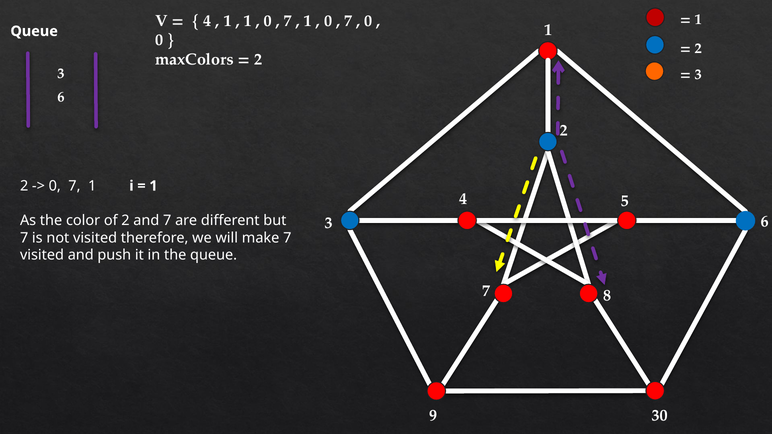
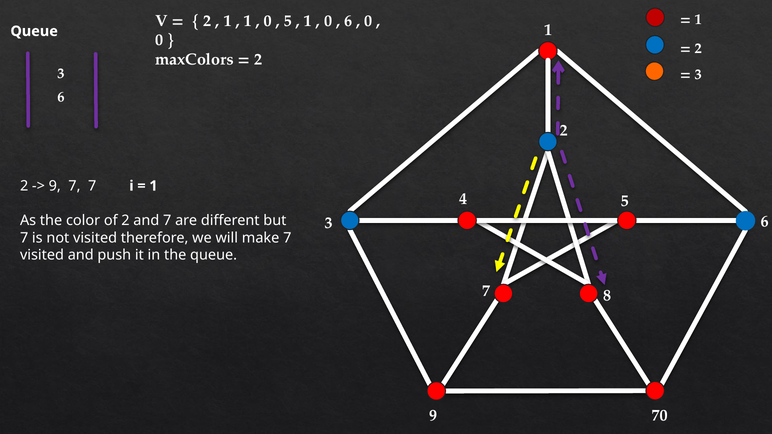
4 at (207, 21): 4 -> 2
7 at (288, 21): 7 -> 5
7 at (348, 21): 7 -> 6
0 at (55, 186): 0 -> 9
7 1: 1 -> 7
30: 30 -> 70
